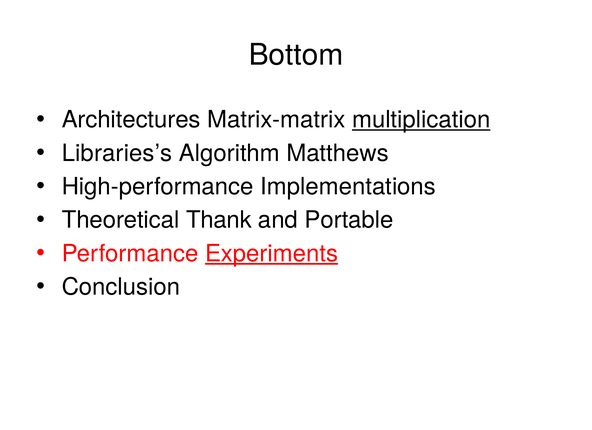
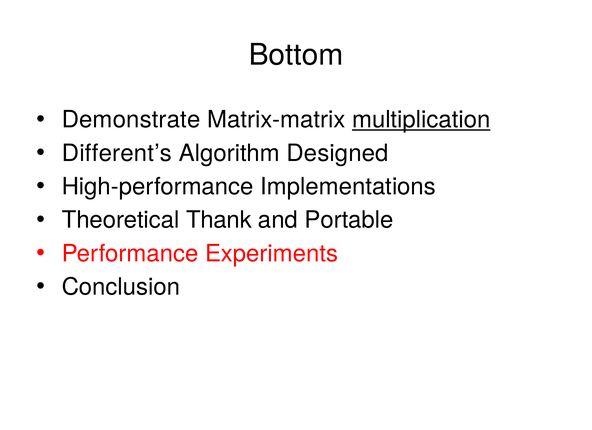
Architectures: Architectures -> Demonstrate
Libraries’s: Libraries’s -> Different’s
Matthews: Matthews -> Designed
Experiments underline: present -> none
